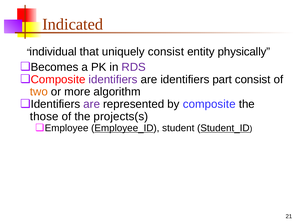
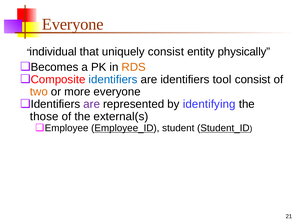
Indicated at (73, 24): Indicated -> Everyone
RDS colour: purple -> orange
identifiers at (113, 80) colour: purple -> blue
part: part -> tool
more algorithm: algorithm -> everyone
composite: composite -> identifying
projects(s: projects(s -> external(s
